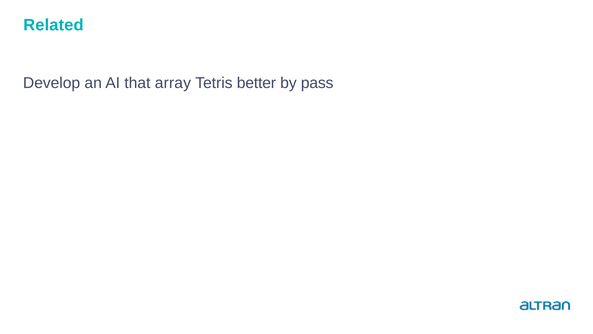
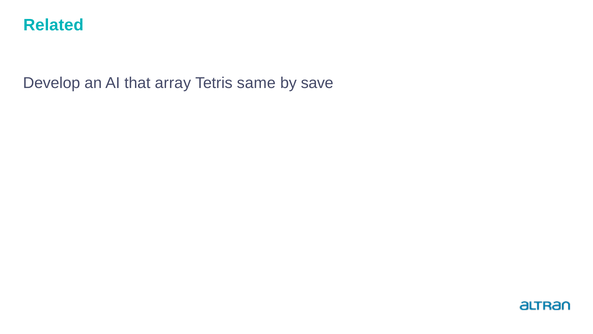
better: better -> same
pass: pass -> save
